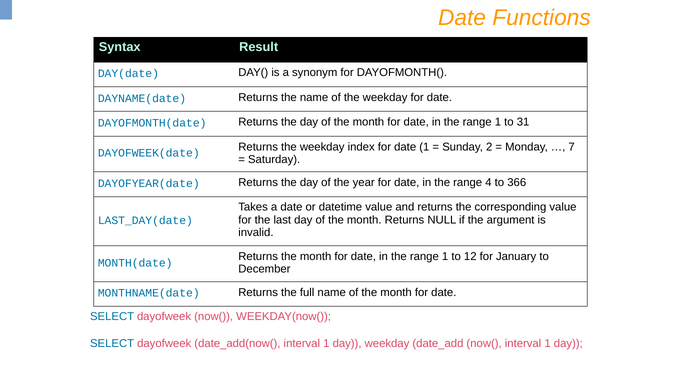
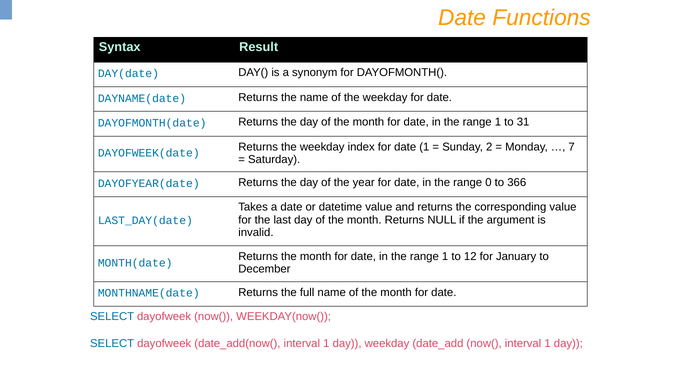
4: 4 -> 0
